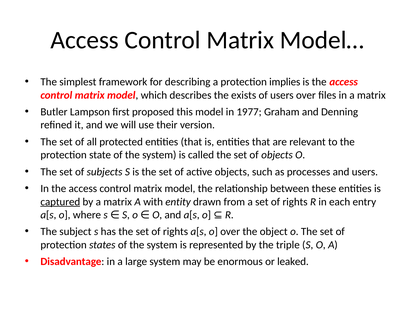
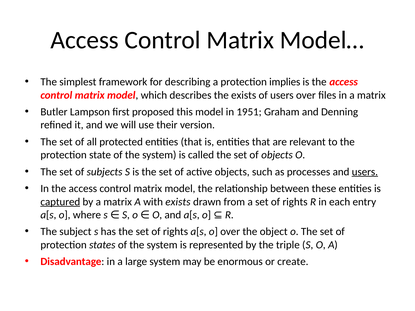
1977: 1977 -> 1951
users at (365, 172) underline: none -> present
with entity: entity -> exists
leaked: leaked -> create
